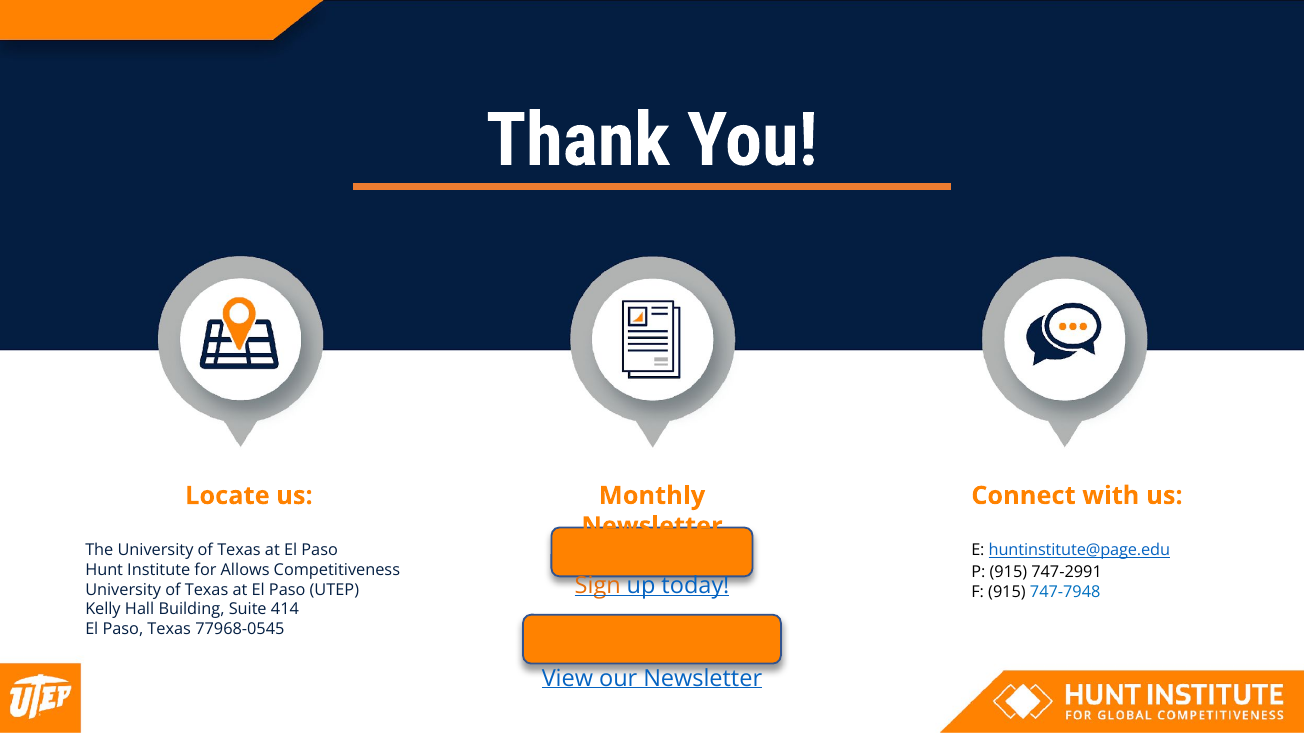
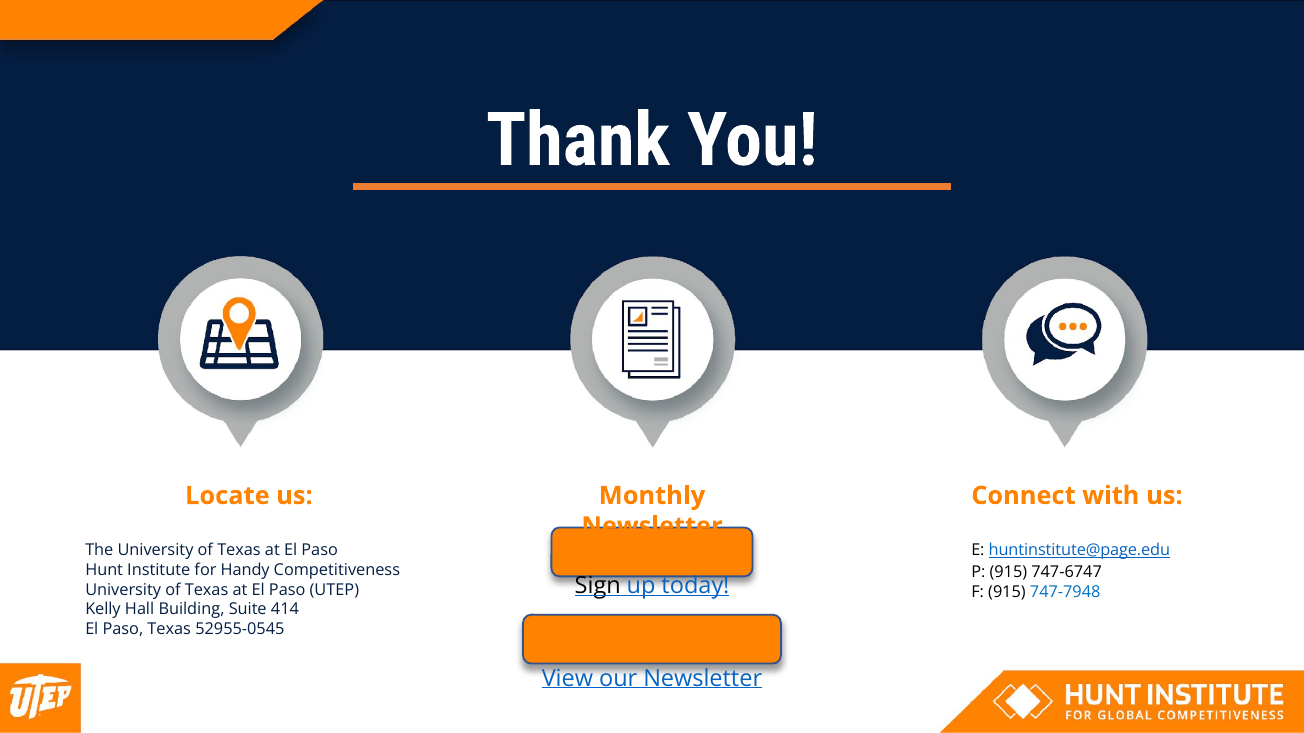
Allows: Allows -> Handy
747-2991: 747-2991 -> 747-6747
Sign colour: orange -> black
77968-0545: 77968-0545 -> 52955-0545
